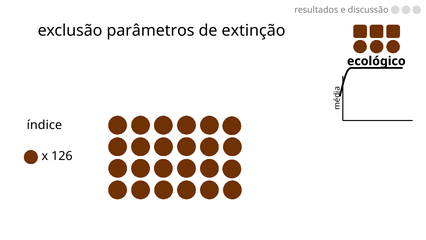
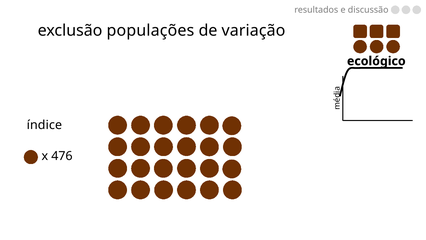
parâmetros: parâmetros -> populações
extinção: extinção -> variação
126: 126 -> 476
